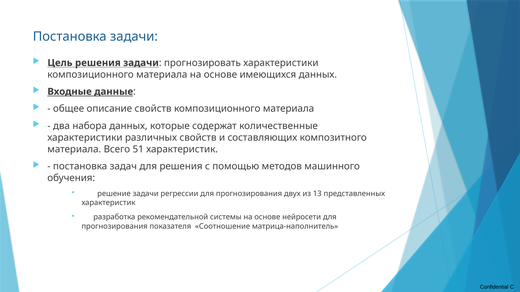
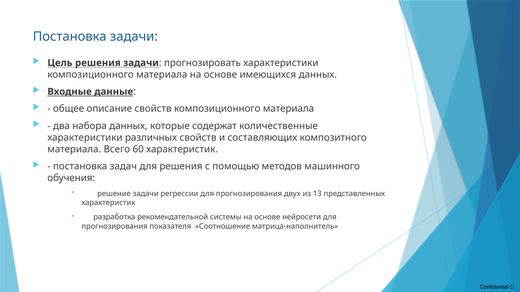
51: 51 -> 60
